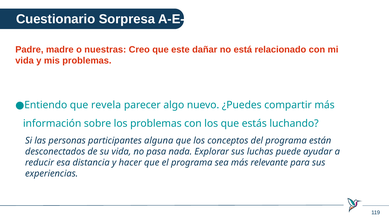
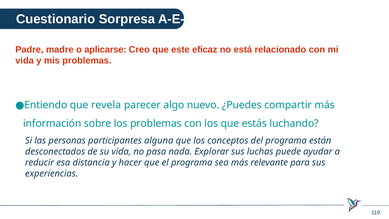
nuestras: nuestras -> aplicarse
dañar: dañar -> eficaz
